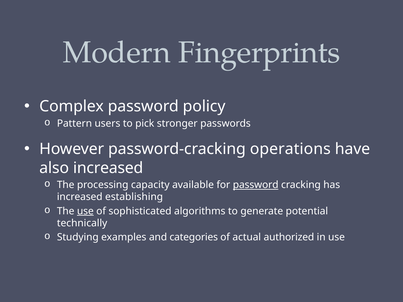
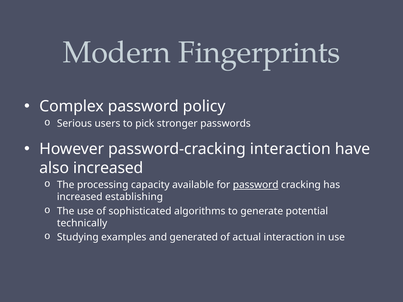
Pattern: Pattern -> Serious
password-cracking operations: operations -> interaction
use at (85, 211) underline: present -> none
categories: categories -> generated
actual authorized: authorized -> interaction
